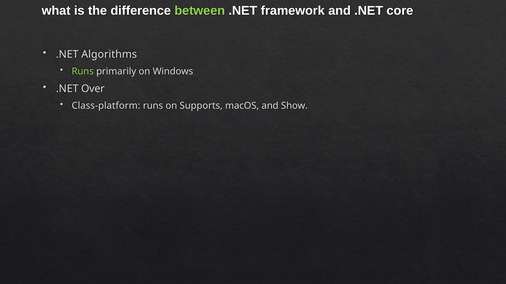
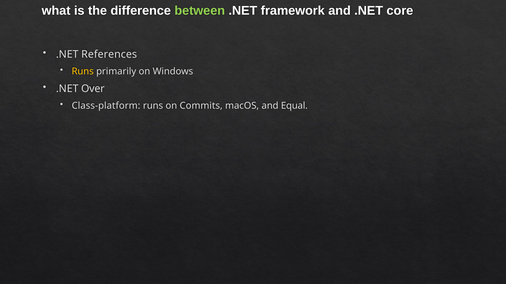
Algorithms: Algorithms -> References
Runs at (83, 71) colour: light green -> yellow
Supports: Supports -> Commits
Show: Show -> Equal
